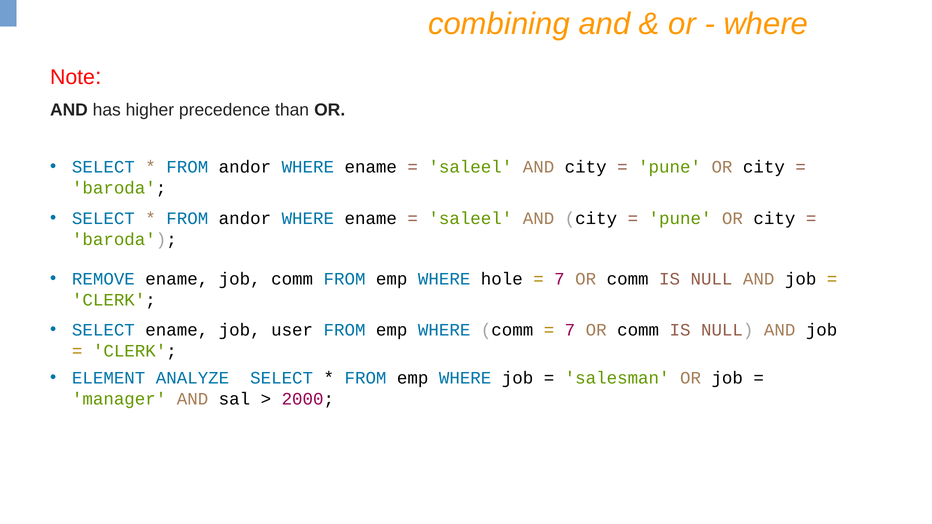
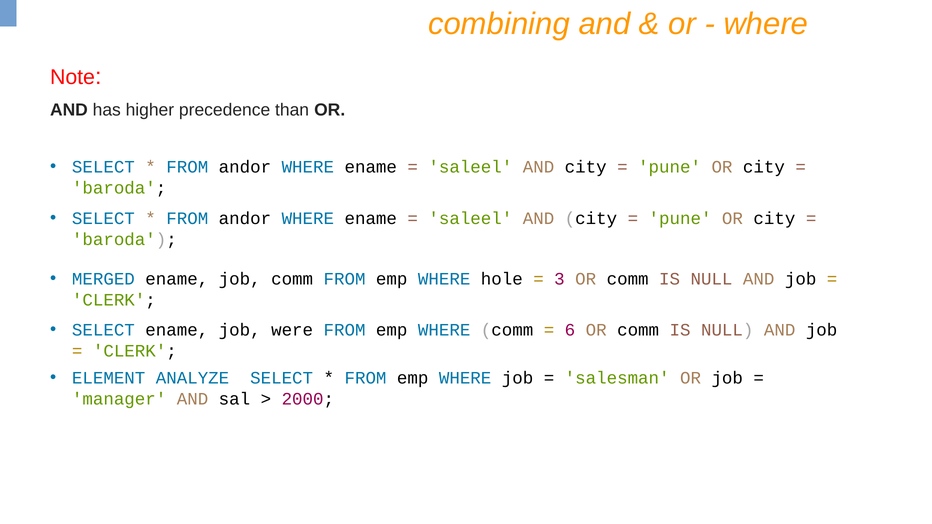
REMOVE: REMOVE -> MERGED
7 at (559, 279): 7 -> 3
user: user -> were
7 at (570, 330): 7 -> 6
